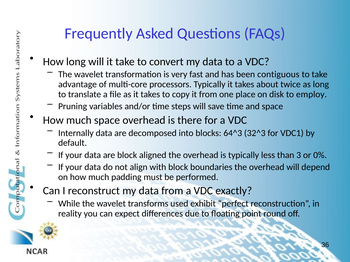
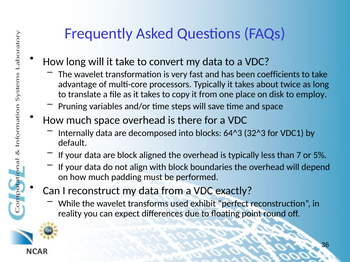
contiguous: contiguous -> coefficients
3: 3 -> 7
0%: 0% -> 5%
